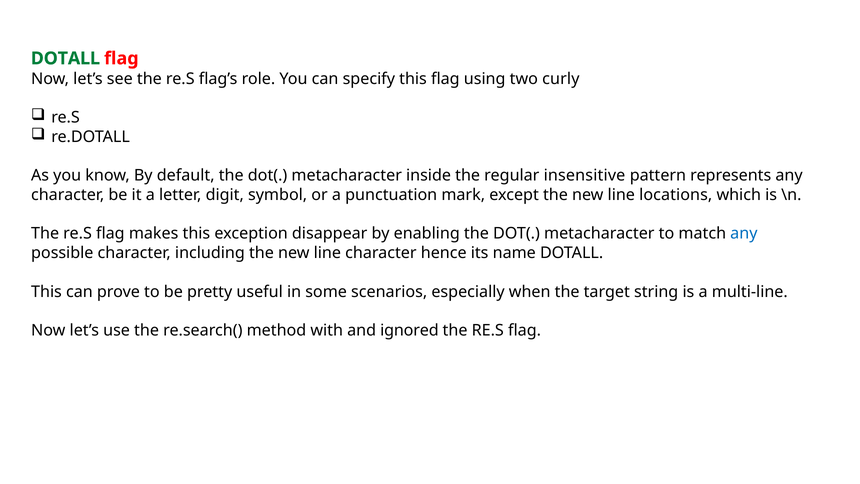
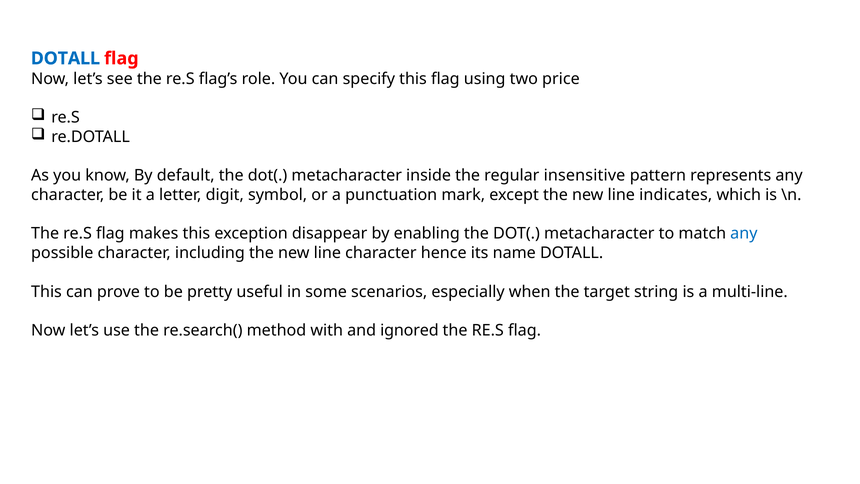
DOTALL at (65, 58) colour: green -> blue
curly: curly -> price
locations: locations -> indicates
